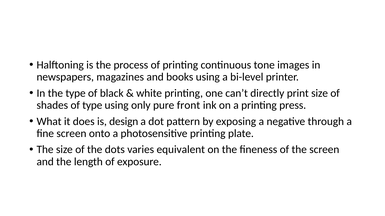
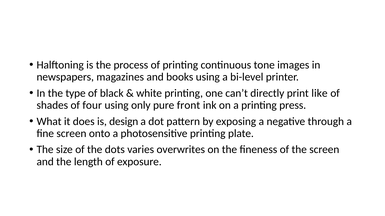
print size: size -> like
of type: type -> four
equivalent: equivalent -> overwrites
